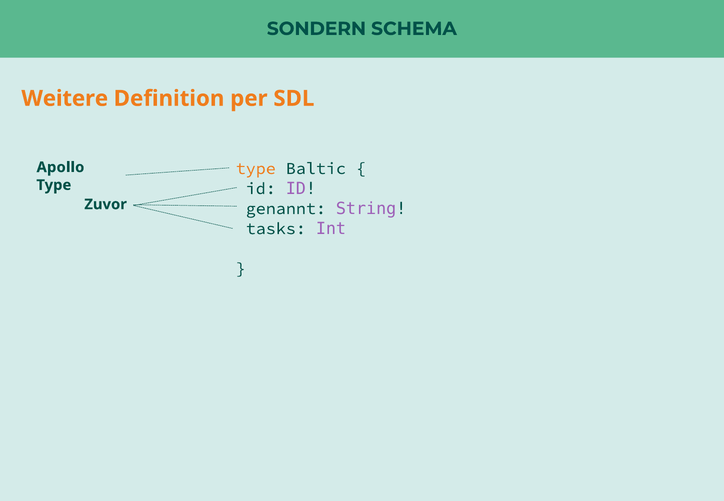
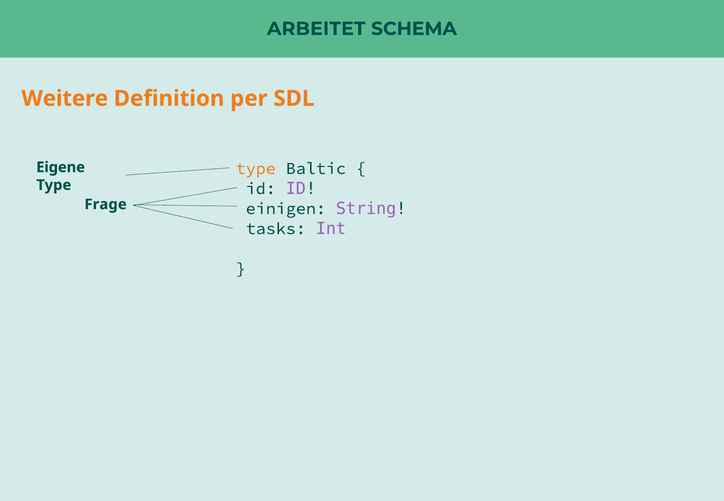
SONDERN: SONDERN -> ARBEITET
Apollo: Apollo -> Eigene
Zuvor: Zuvor -> Frage
genannt: genannt -> einigen
